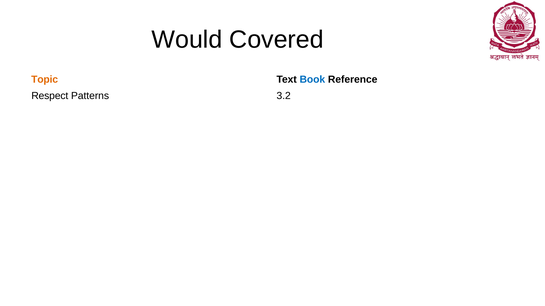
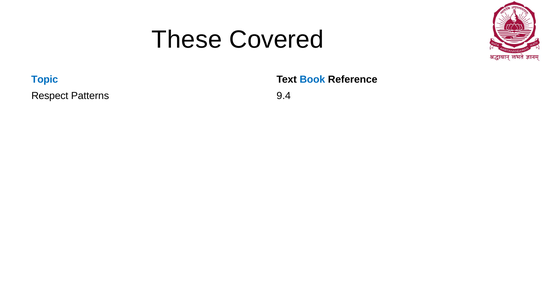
Would: Would -> These
Topic colour: orange -> blue
3.2: 3.2 -> 9.4
